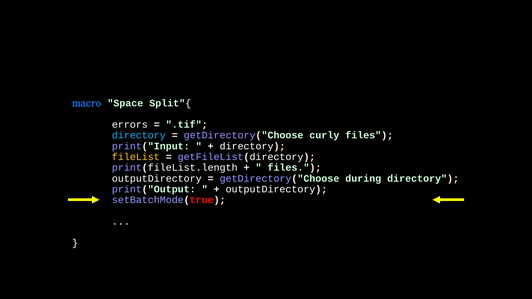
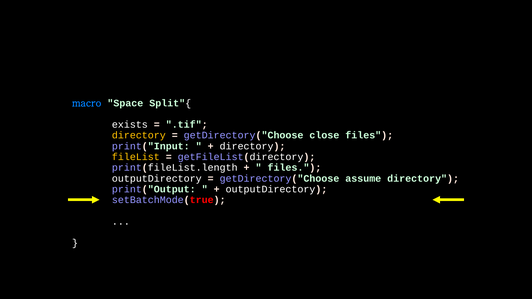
errors: errors -> exists
directory at (139, 135) colour: light blue -> yellow
curly: curly -> close
during: during -> assume
